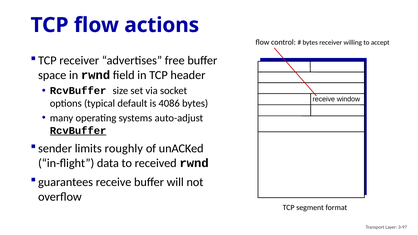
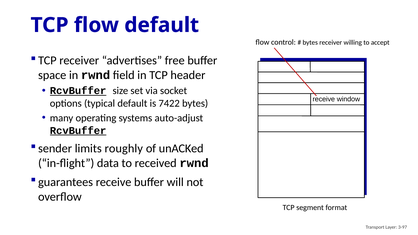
flow actions: actions -> default
RcvBuffer at (78, 91) underline: none -> present
4086: 4086 -> 7422
